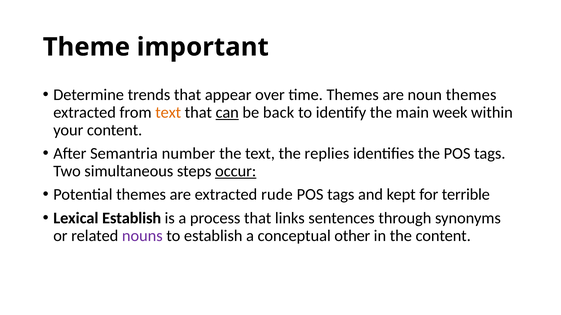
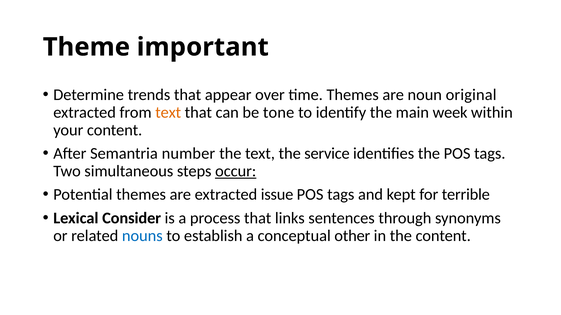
noun themes: themes -> original
can underline: present -> none
back: back -> tone
replies: replies -> service
rude: rude -> issue
Lexical Establish: Establish -> Consider
nouns colour: purple -> blue
